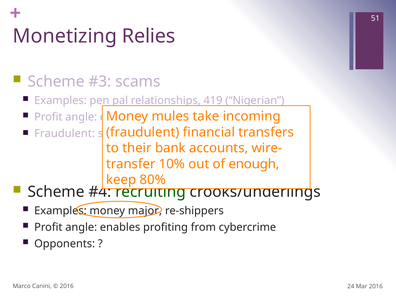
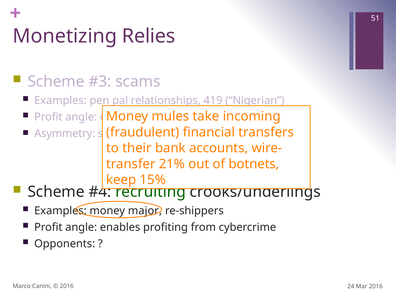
Fraudulent at (65, 133): Fraudulent -> Asymmetry
10%: 10% -> 21%
enough: enough -> botnets
80%: 80% -> 15%
